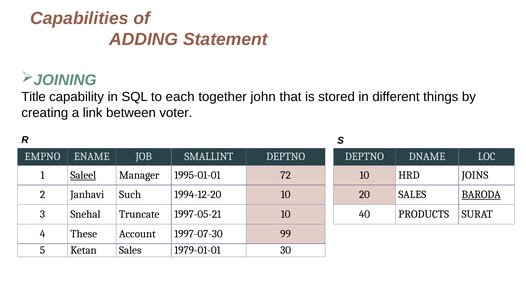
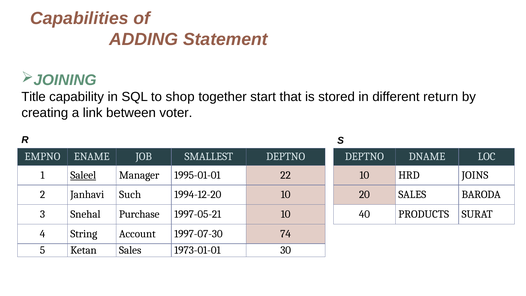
each: each -> shop
john: john -> start
things: things -> return
SMALLINT: SMALLINT -> SMALLEST
72: 72 -> 22
BARODA underline: present -> none
Truncate: Truncate -> Purchase
These: These -> String
99: 99 -> 74
1979-01-01: 1979-01-01 -> 1973-01-01
